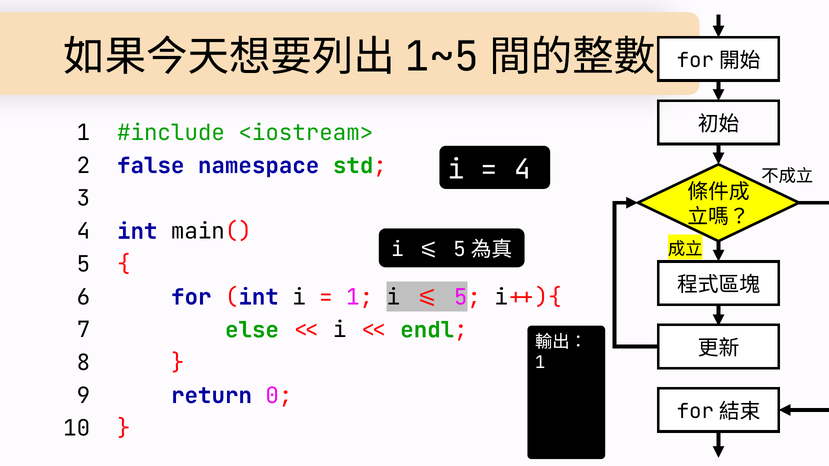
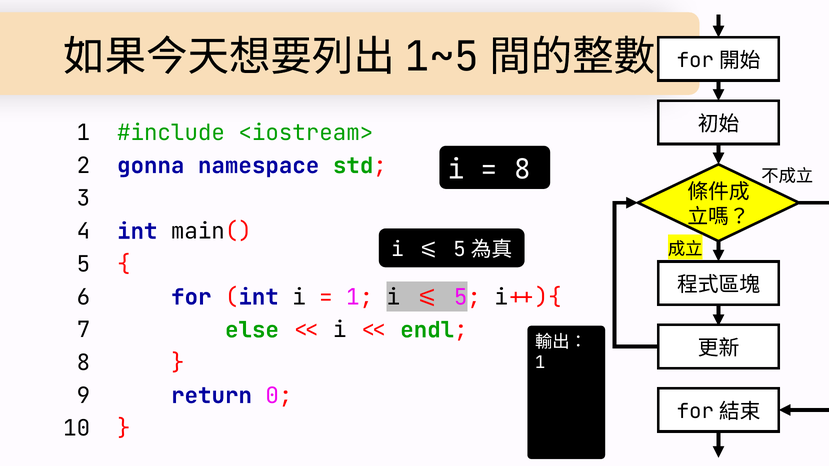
false: false -> gonna
4 at (522, 170): 4 -> 8
